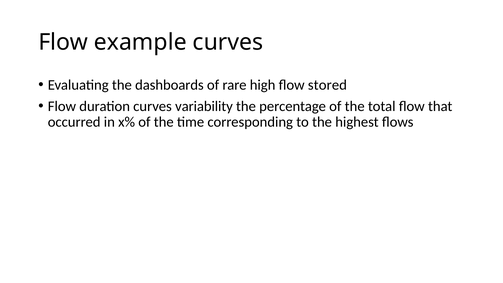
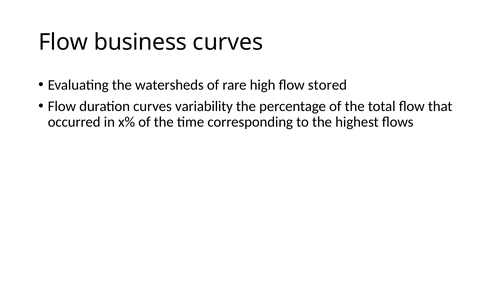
example: example -> business
dashboards: dashboards -> watersheds
